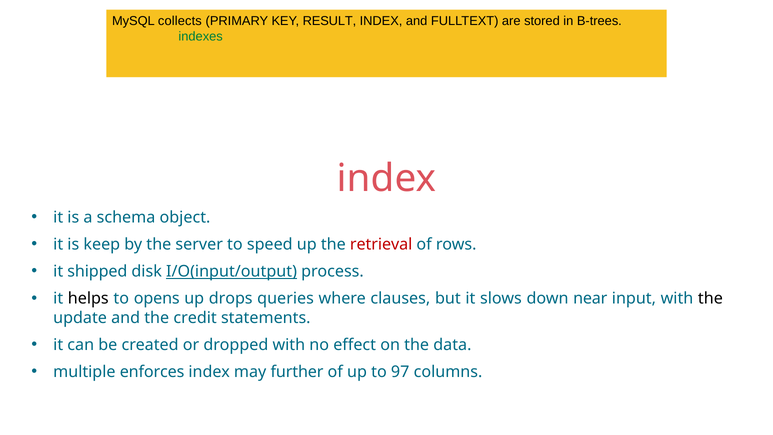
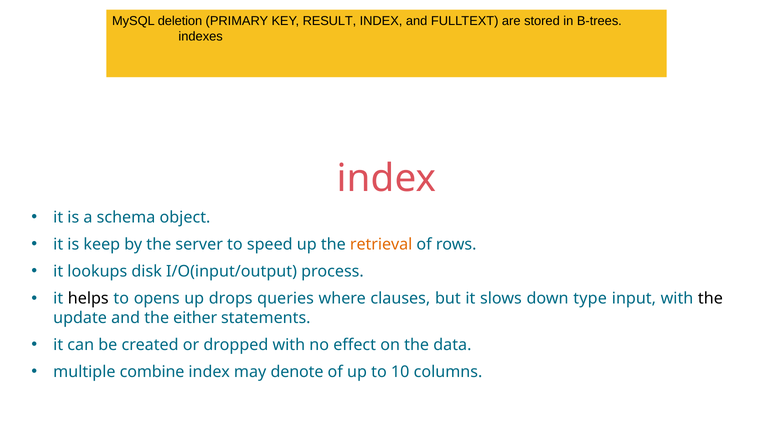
collects: collects -> deletion
indexes colour: green -> black
retrieval colour: red -> orange
shipped: shipped -> lookups
I/O(input/output underline: present -> none
near: near -> type
credit: credit -> either
enforces: enforces -> combine
further: further -> denote
97: 97 -> 10
